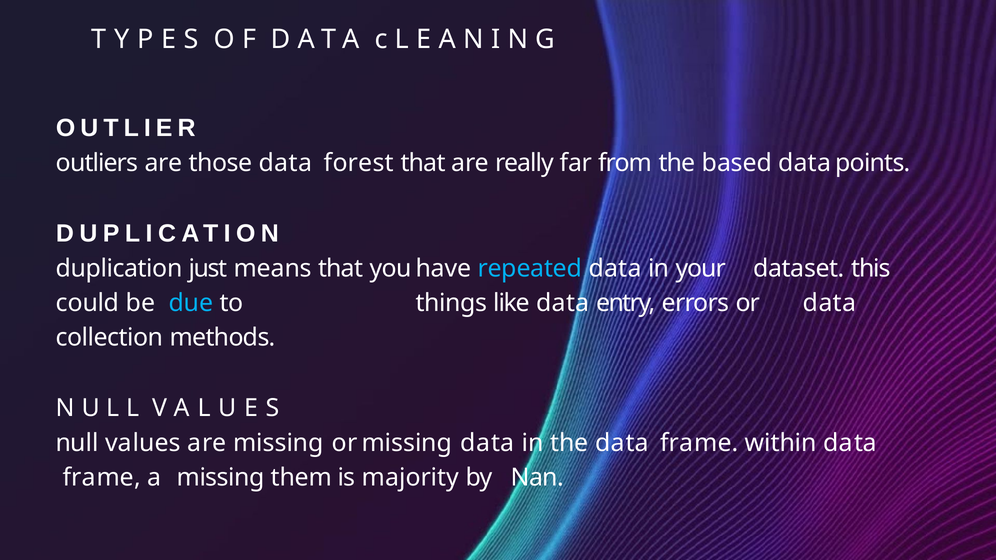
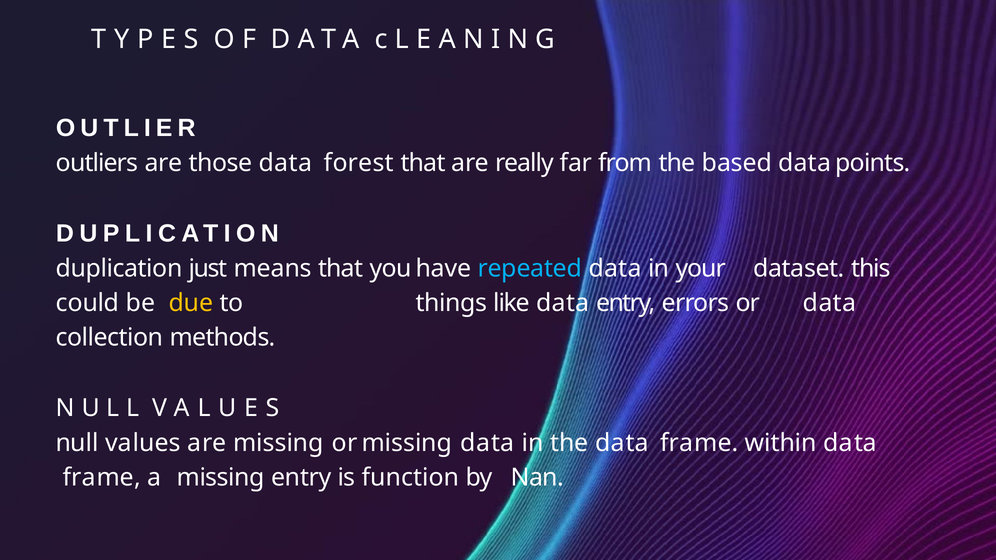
due colour: light blue -> yellow
missing them: them -> entry
majority: majority -> function
